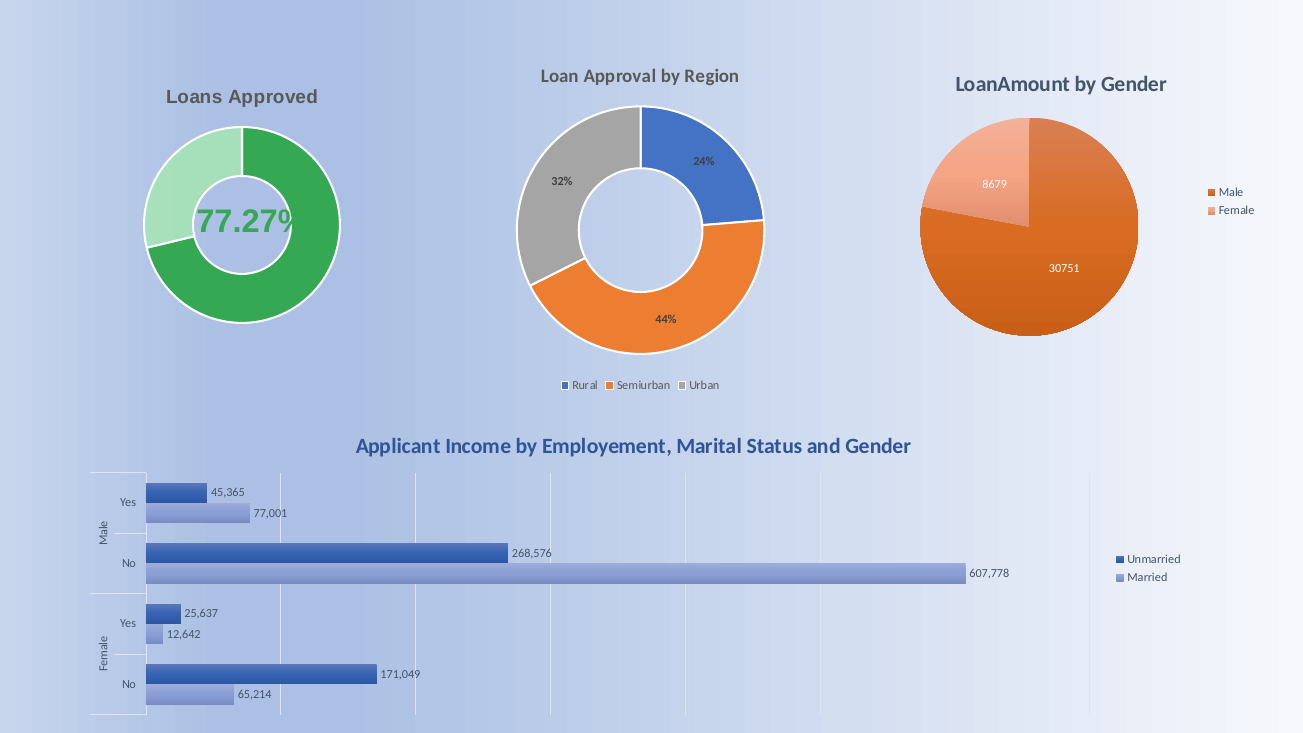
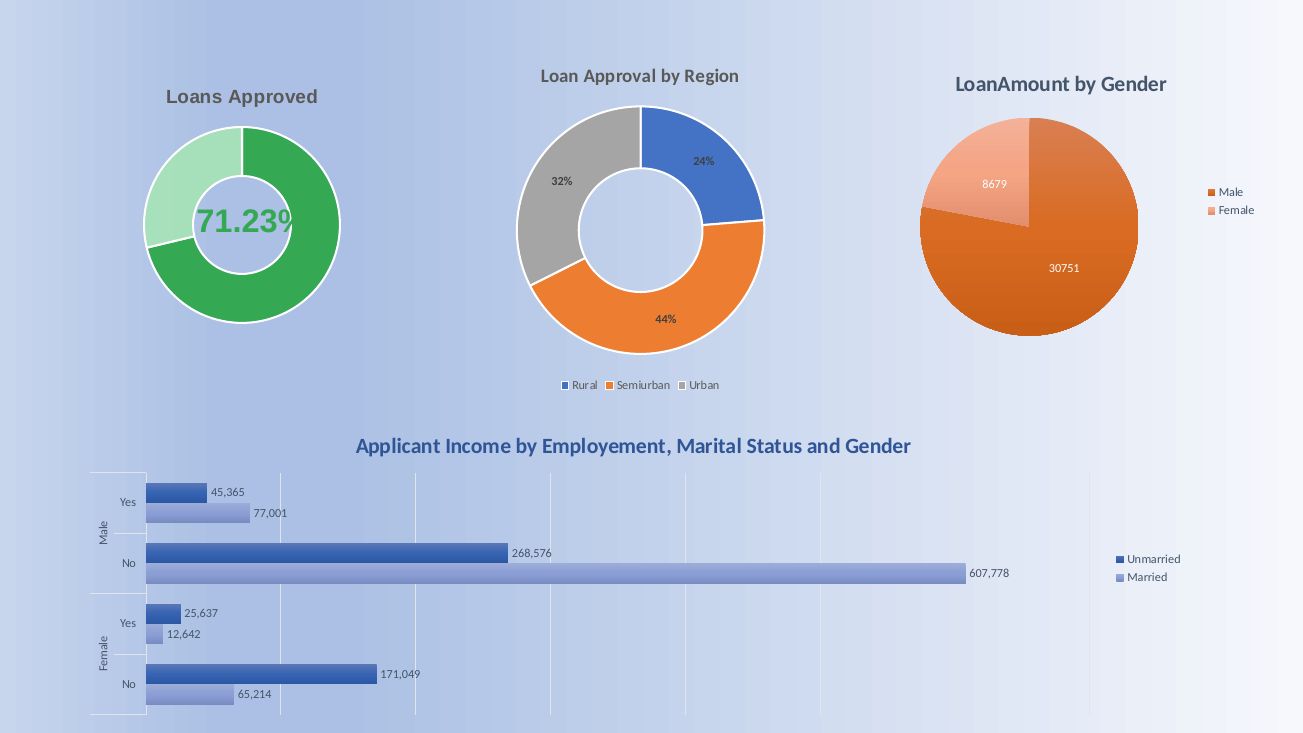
77.27%: 77.27% -> 71.23%
